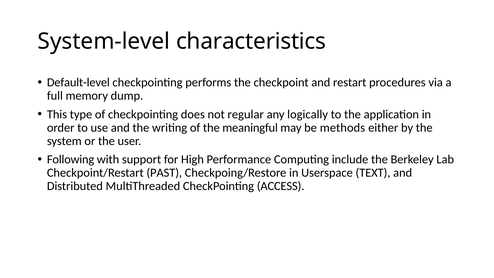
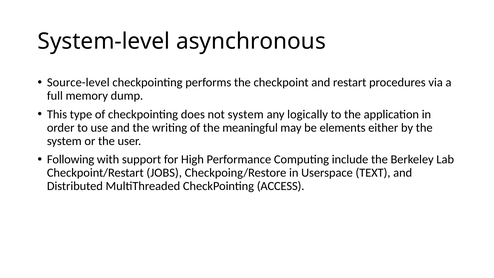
characteristics: characteristics -> asynchronous
Default-level: Default-level -> Source-level
not regular: regular -> system
methods: methods -> elements
PAST: PAST -> JOBS
